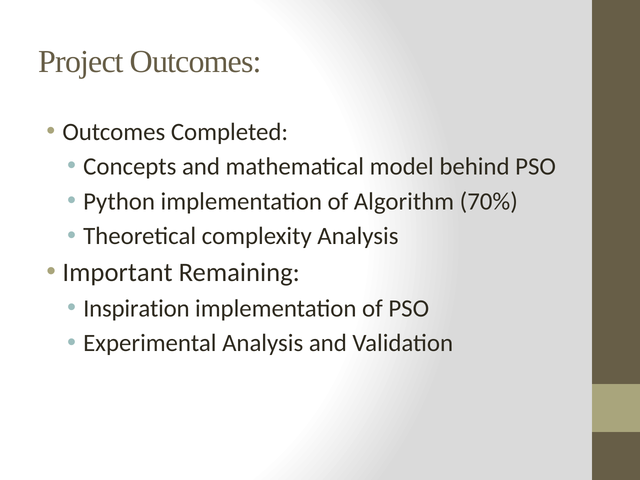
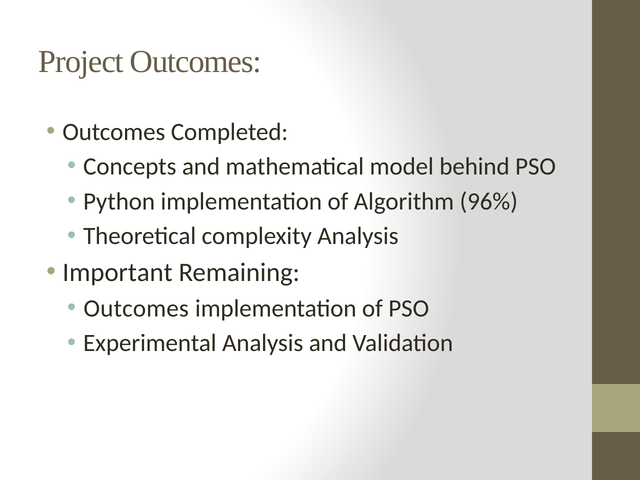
70%: 70% -> 96%
Inspiration at (136, 308): Inspiration -> Outcomes
